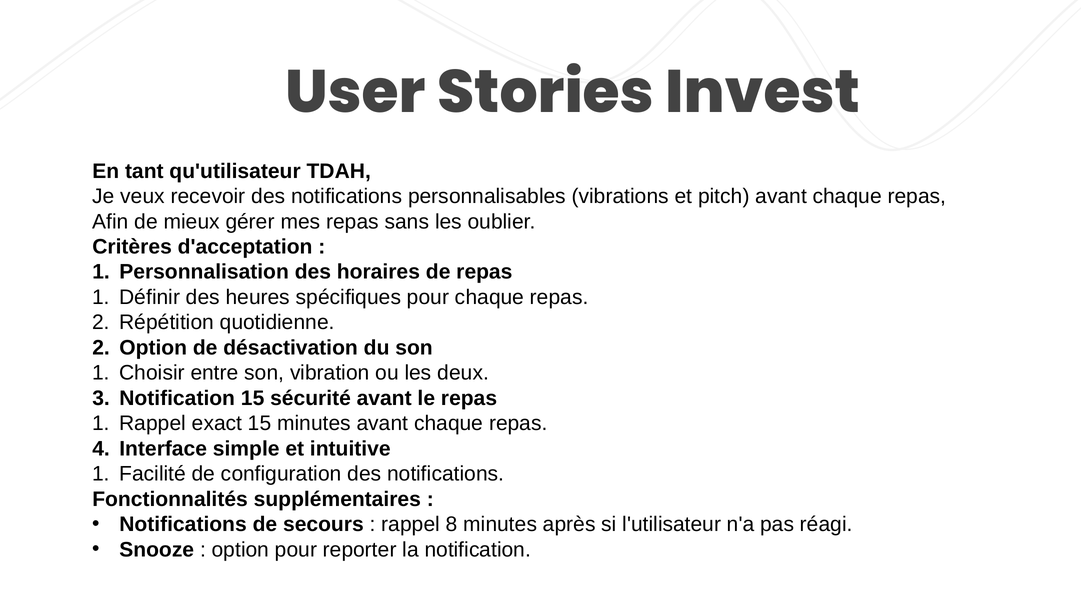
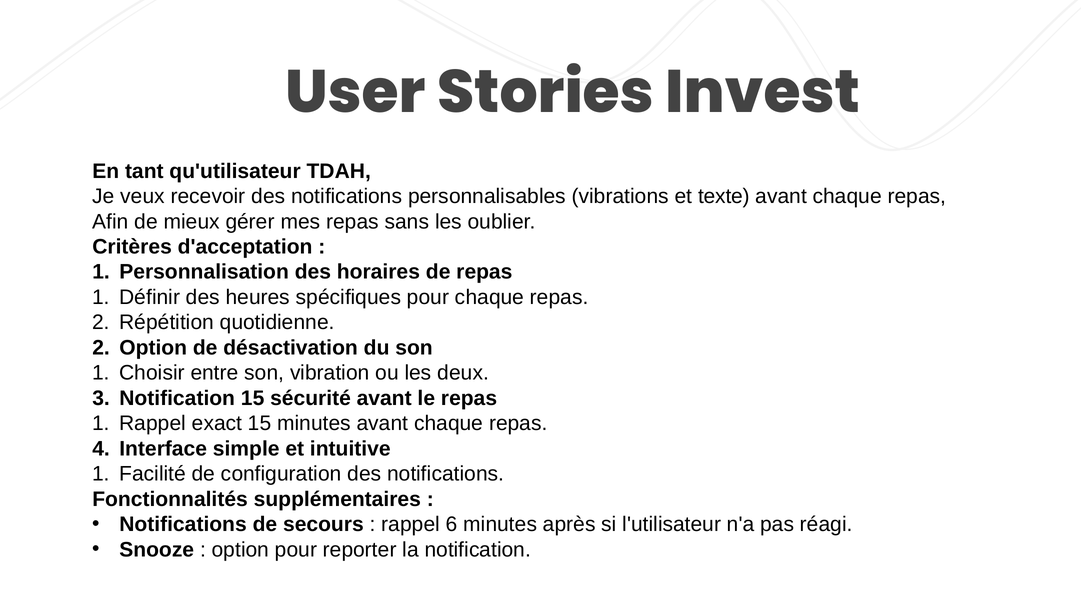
pitch: pitch -> texte
8: 8 -> 6
